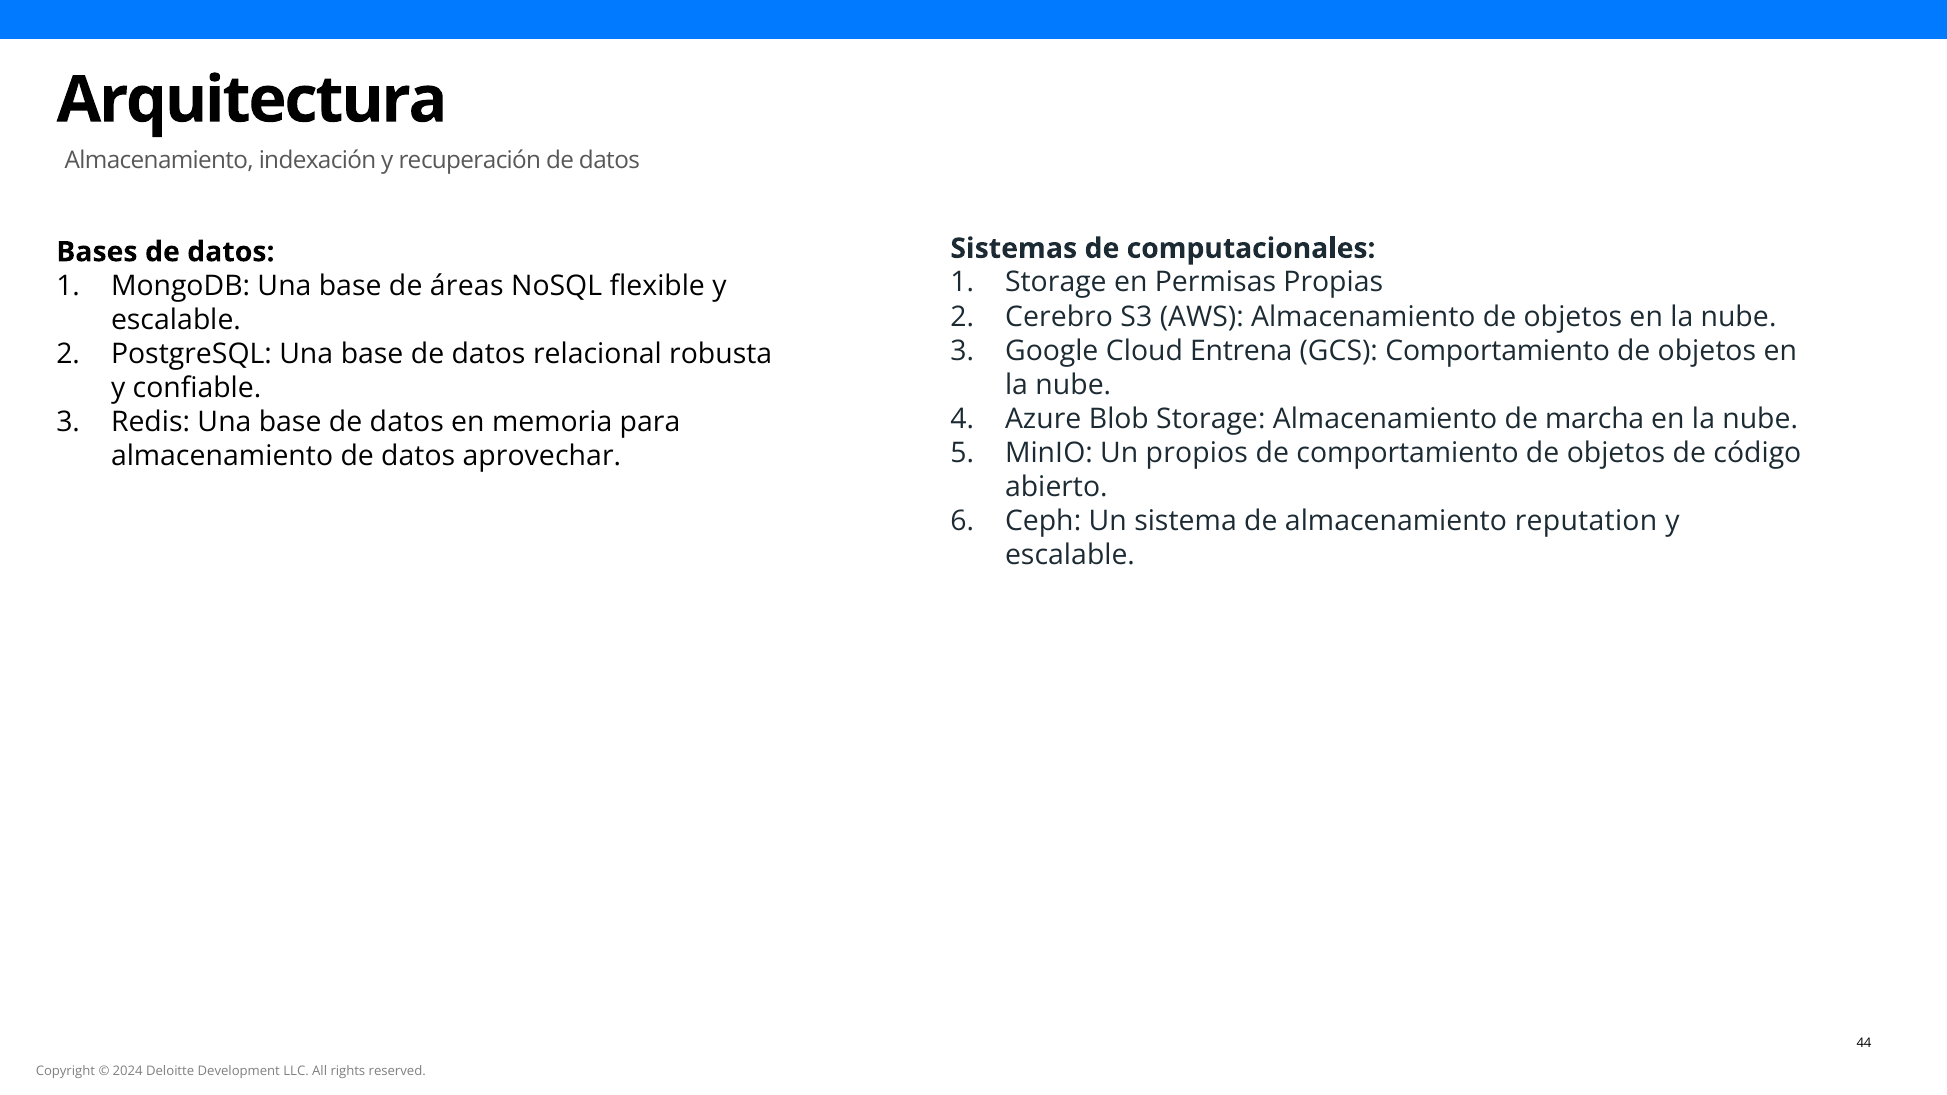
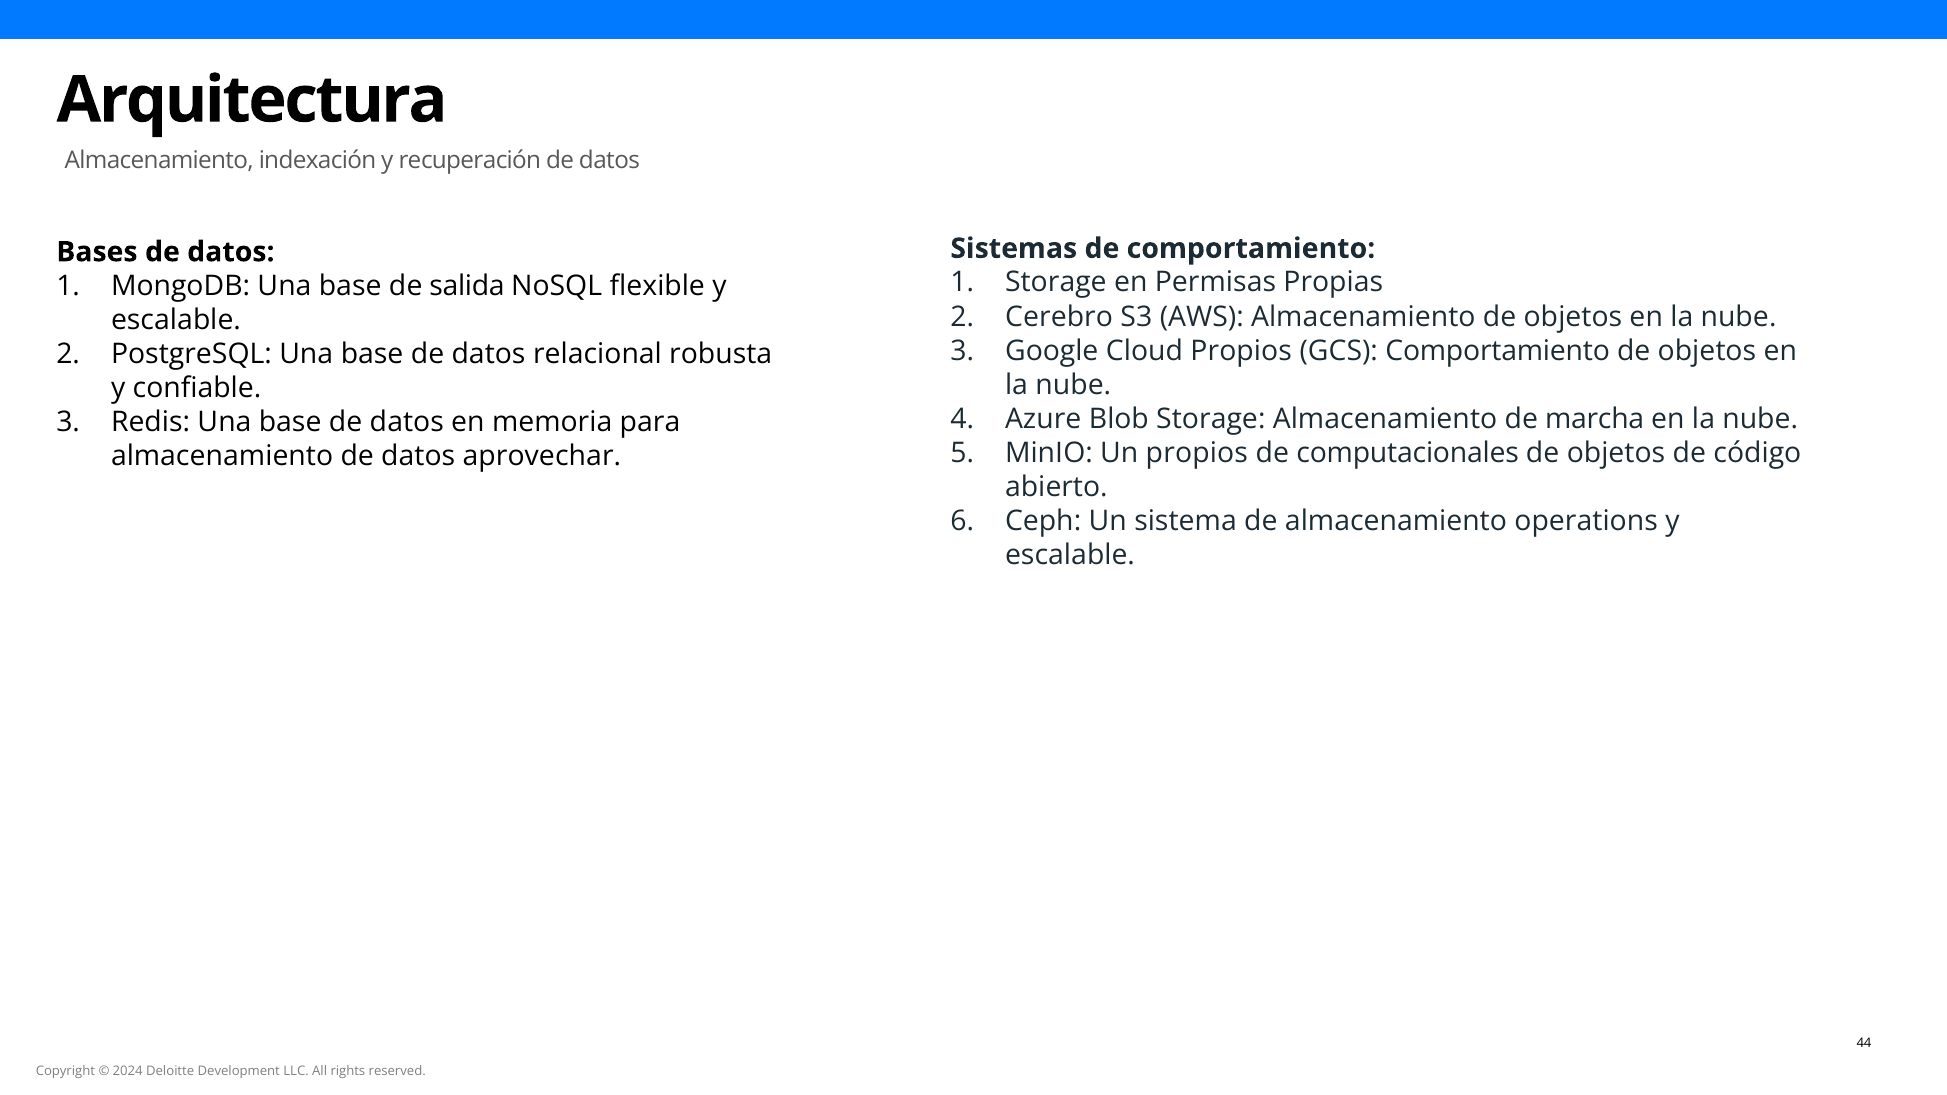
de computacionales: computacionales -> comportamiento
áreas: áreas -> salida
Cloud Entrena: Entrena -> Propios
de comportamiento: comportamiento -> computacionales
reputation: reputation -> operations
